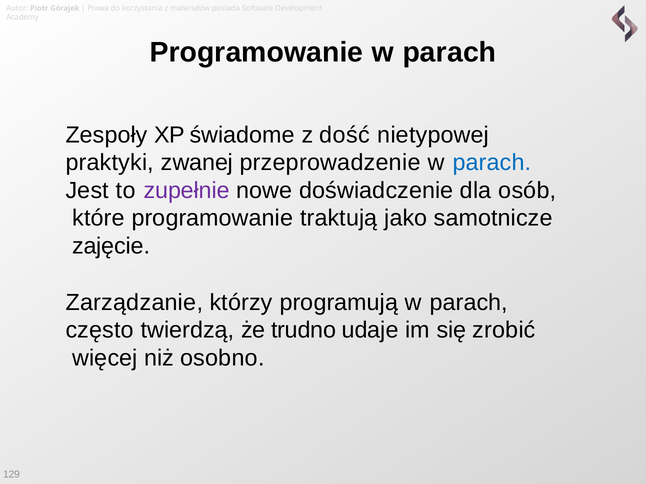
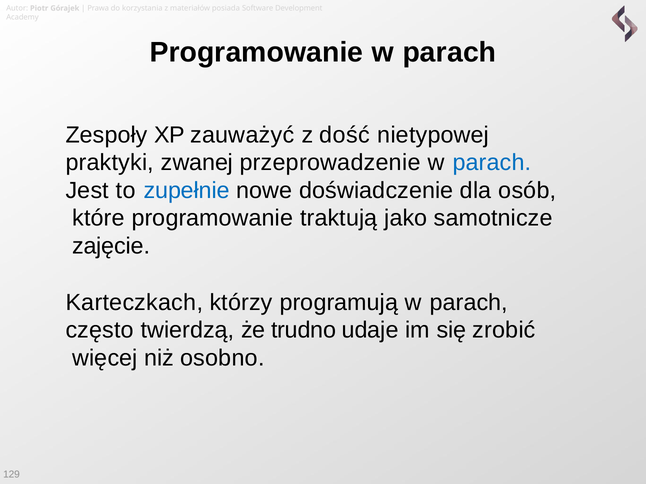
świadome: świadome -> zauważyć
zupełnie colour: purple -> blue
Zarządzanie: Zarządzanie -> Karteczkach
